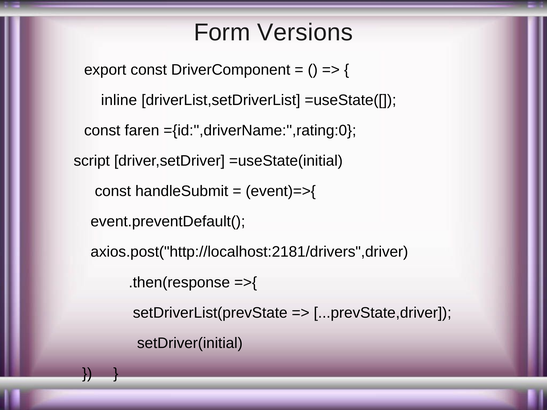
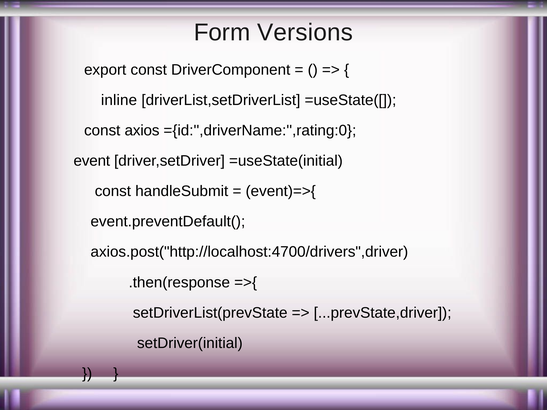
faren: faren -> axios
script: script -> event
axios.post("http://localhost:2181/drivers",driver: axios.post("http://localhost:2181/drivers",driver -> axios.post("http://localhost:4700/drivers",driver
